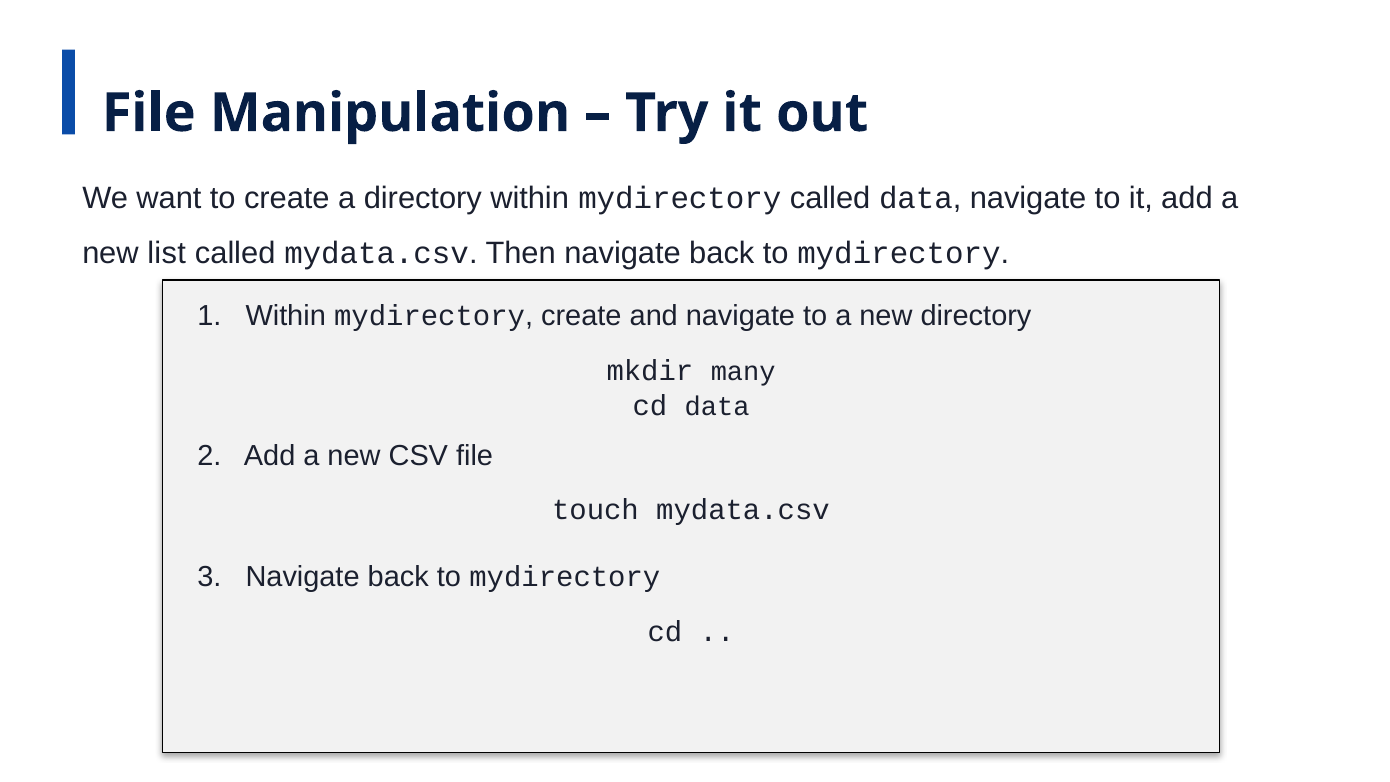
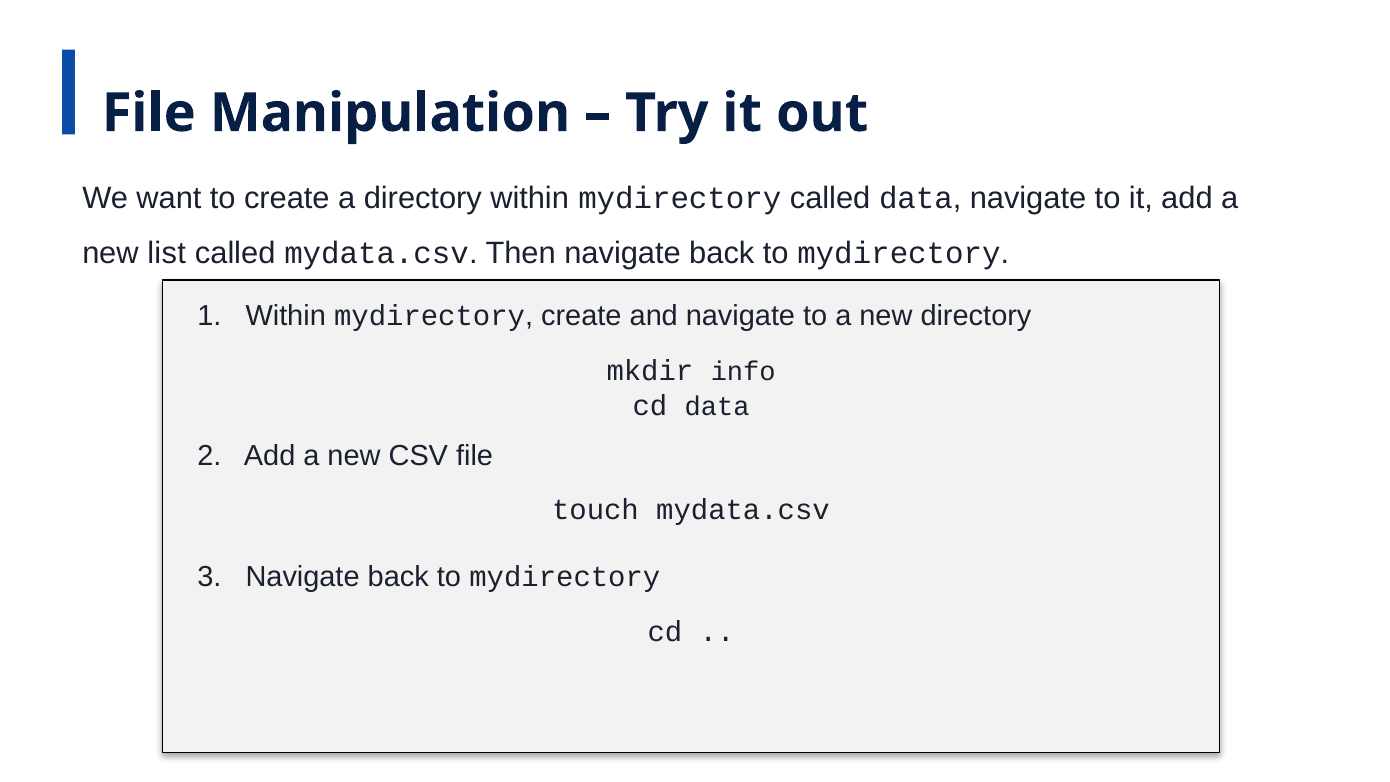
many: many -> info
